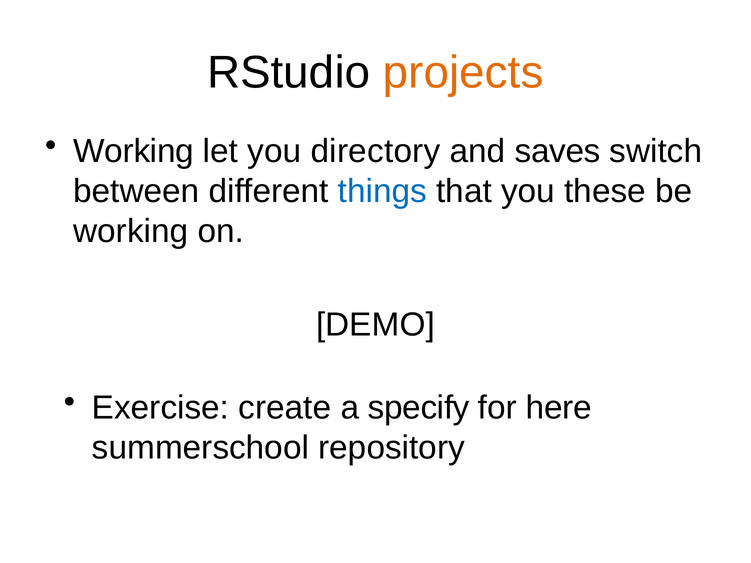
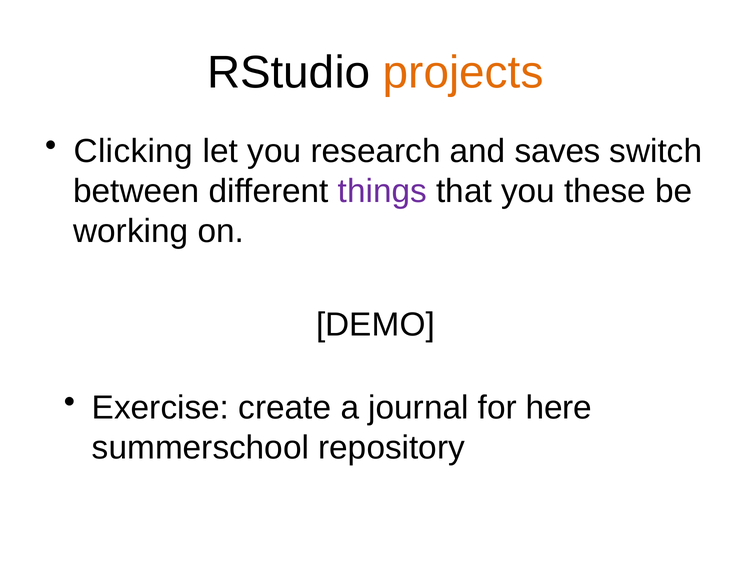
Working at (134, 151): Working -> Clicking
directory: directory -> research
things colour: blue -> purple
specify: specify -> journal
